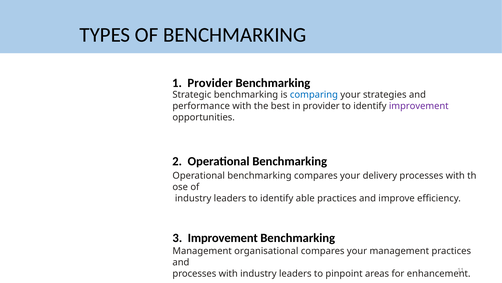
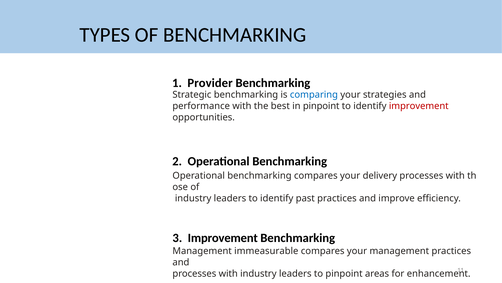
in provider: provider -> pinpoint
improvement at (419, 106) colour: purple -> red
able: able -> past
organisational: organisational -> immeasurable
